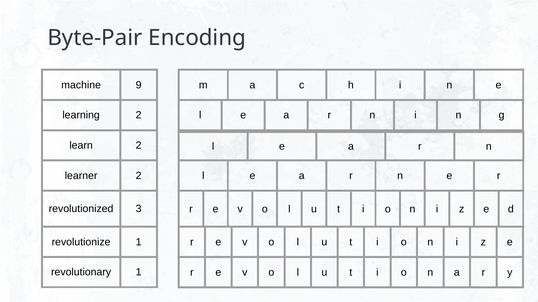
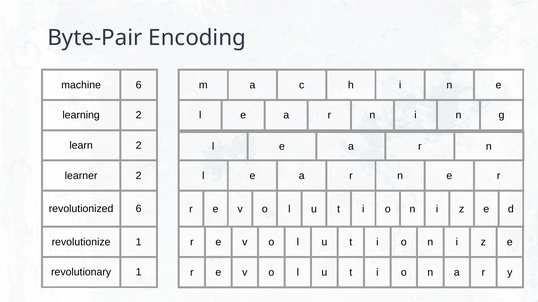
machine 9: 9 -> 6
revolutionized 3: 3 -> 6
